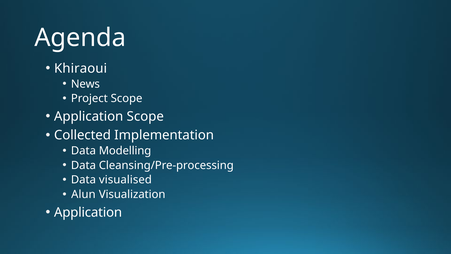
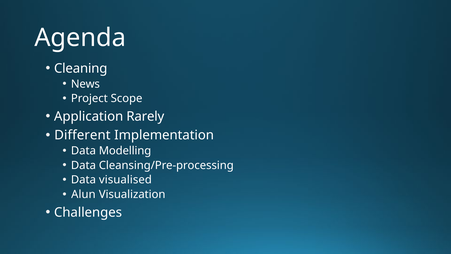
Khiraoui: Khiraoui -> Cleaning
Application Scope: Scope -> Rarely
Collected: Collected -> Different
Application at (88, 212): Application -> Challenges
